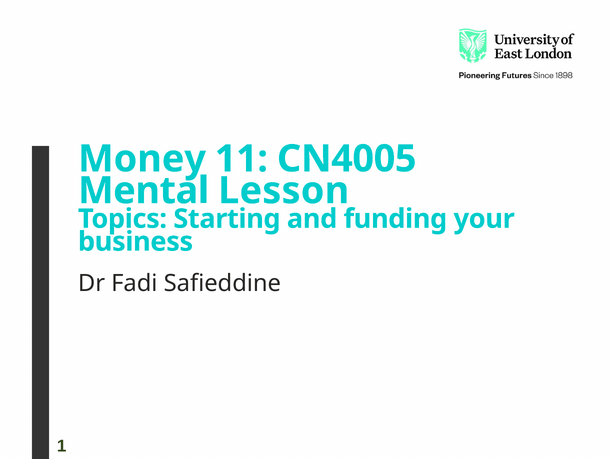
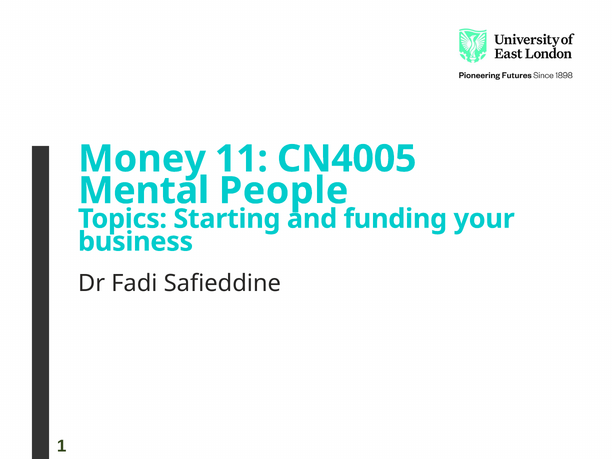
Lesson: Lesson -> People
